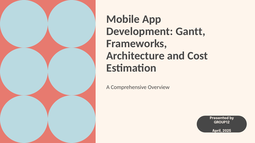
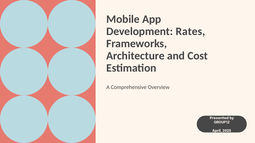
Gantt: Gantt -> Rates
